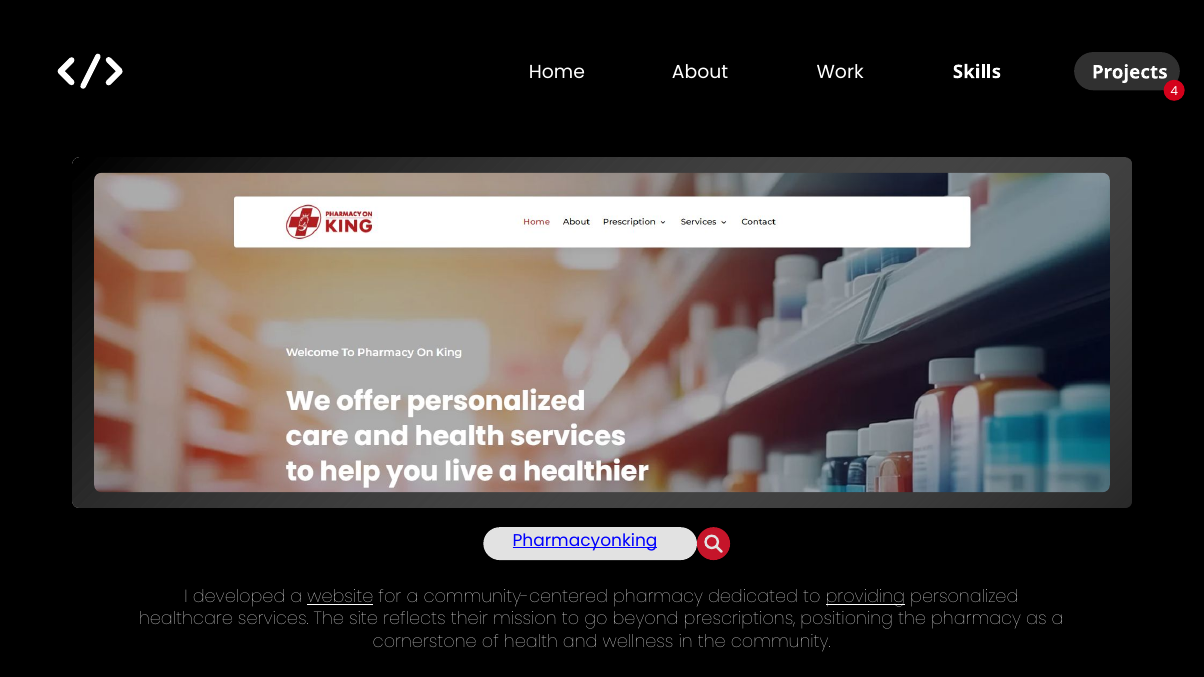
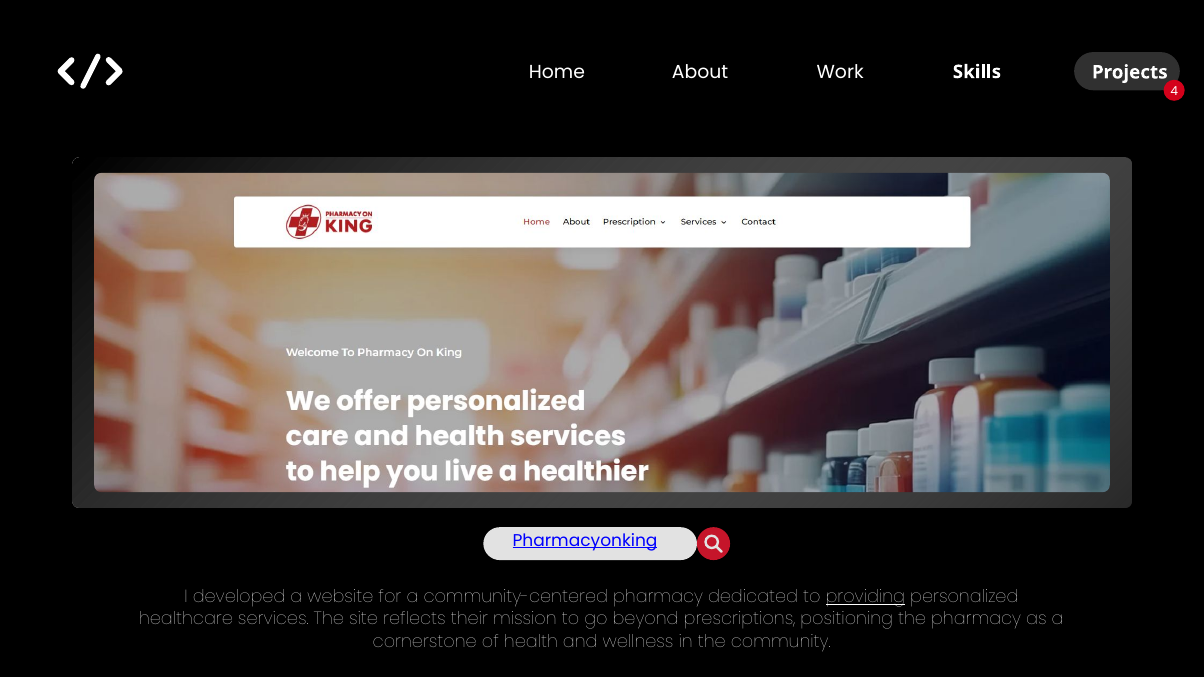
website underline: present -> none
